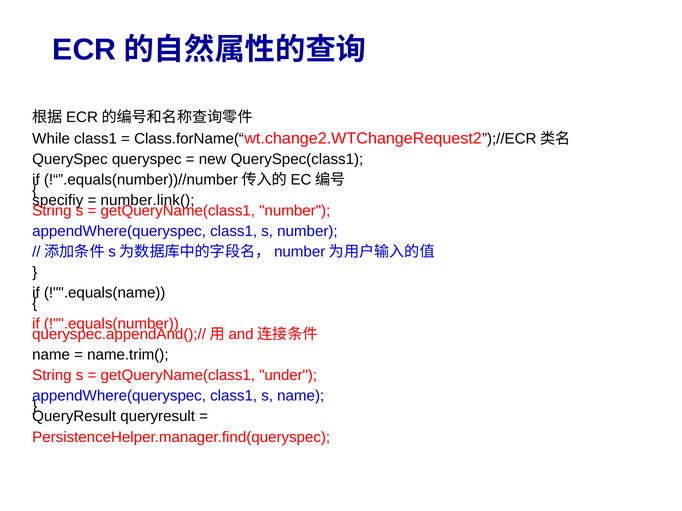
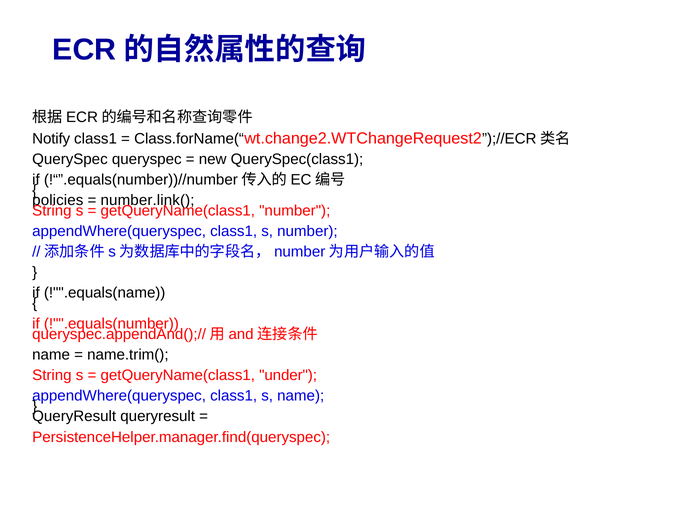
While: While -> Notify
specifiy: specifiy -> policies
